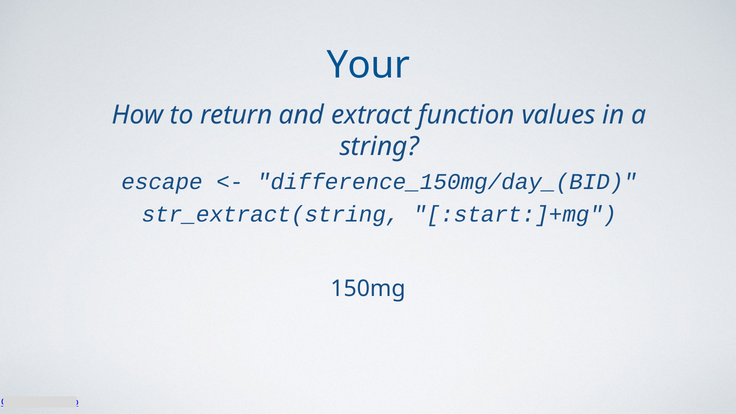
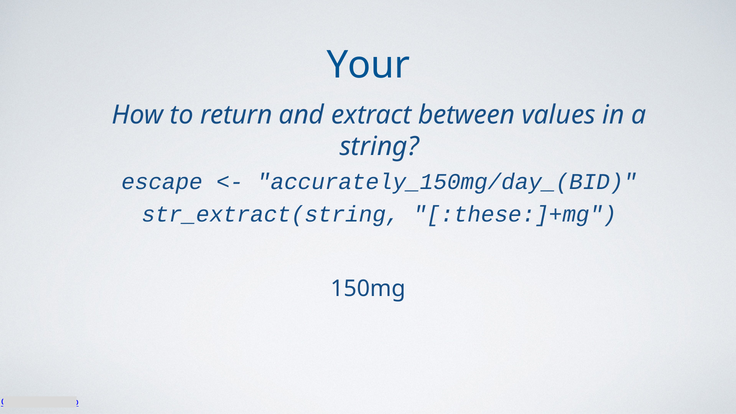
function: function -> between
difference_150mg/day_(BID: difference_150mg/day_(BID -> accurately_150mg/day_(BID
:start:]+mg: :start:]+mg -> :these:]+mg
